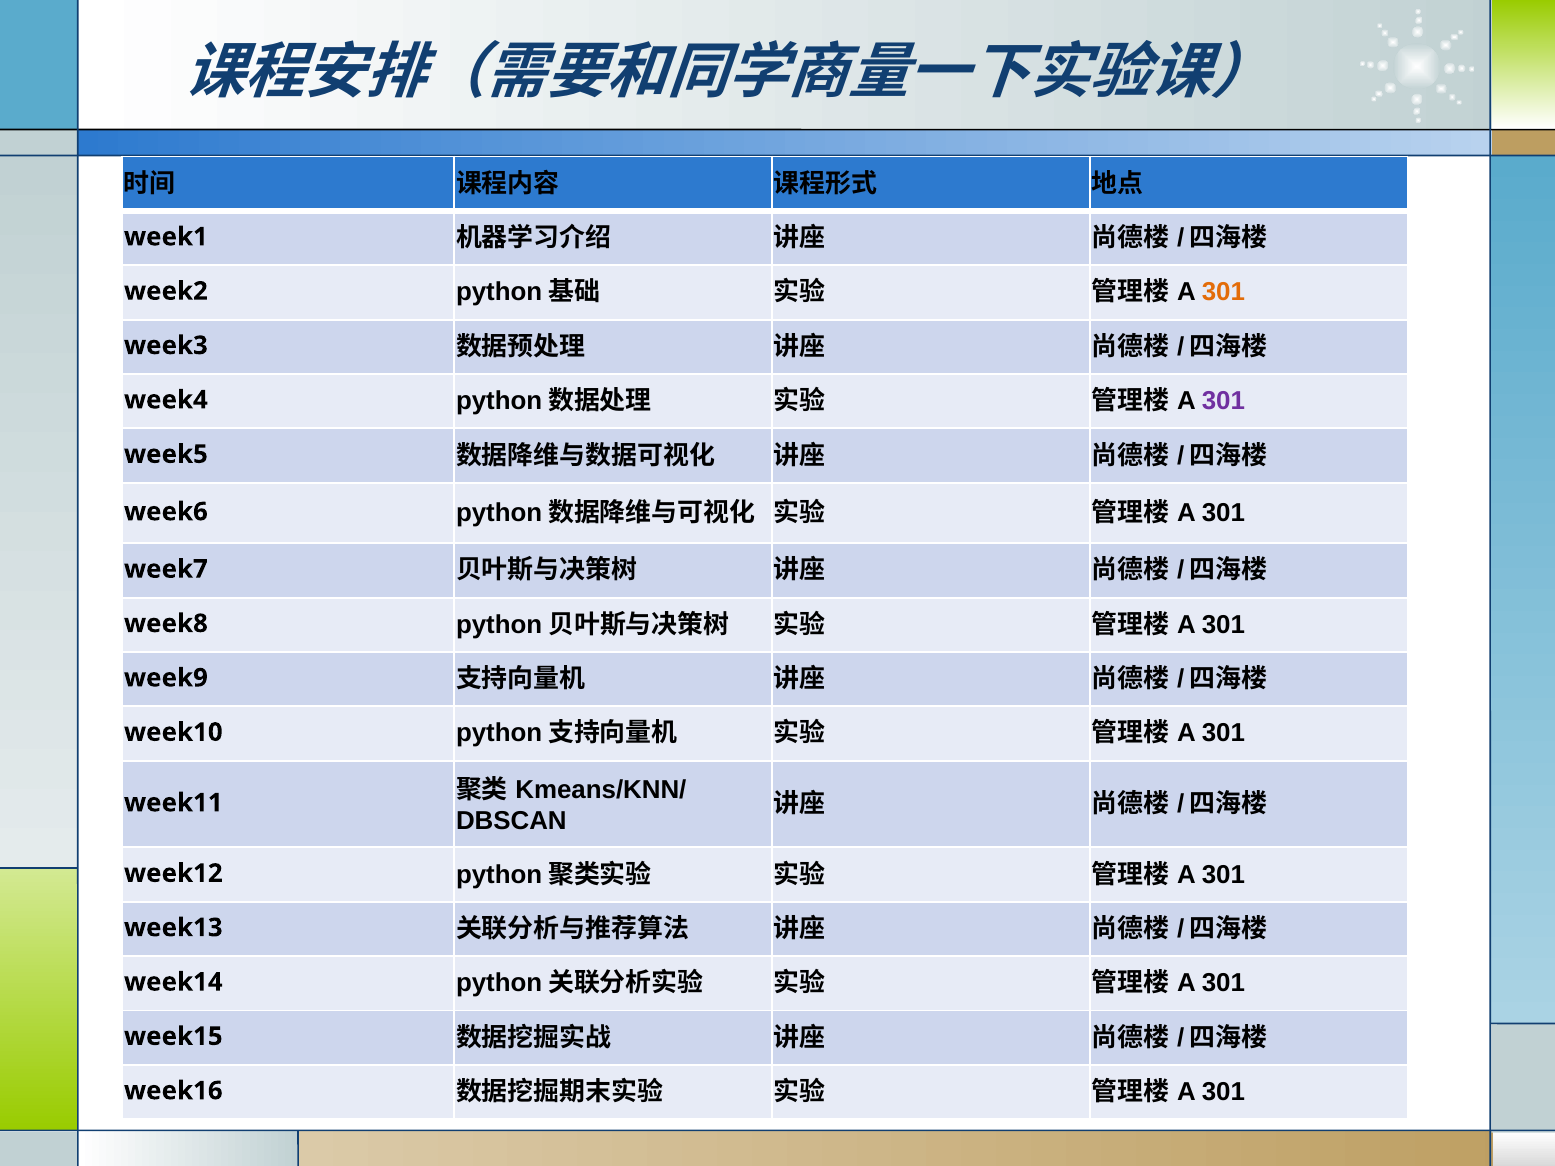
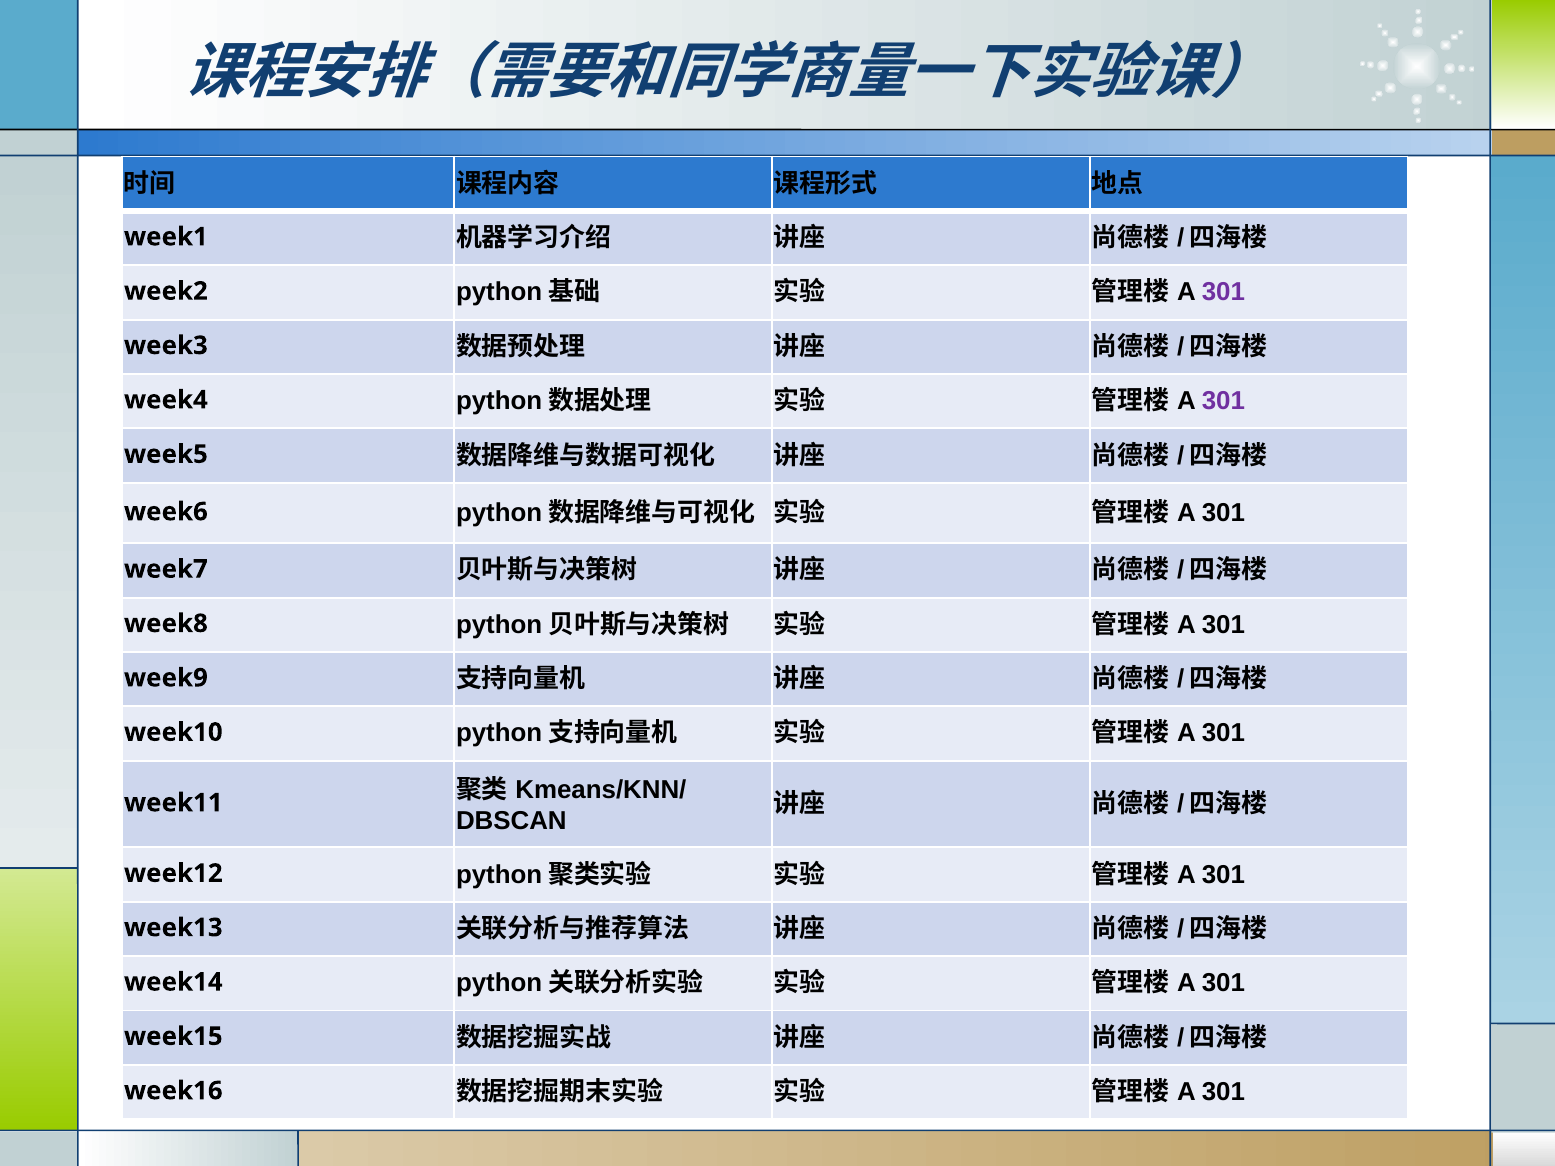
301 at (1223, 292) colour: orange -> purple
